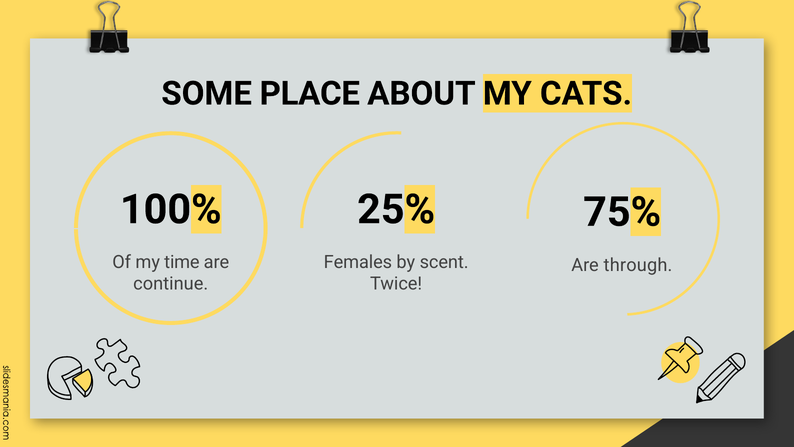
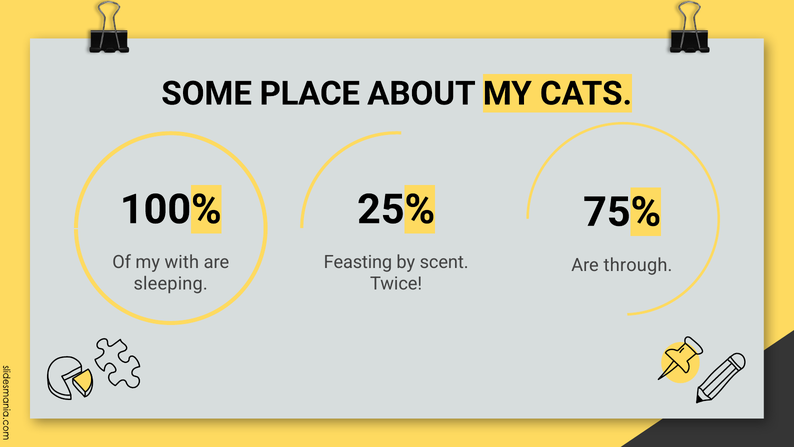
time: time -> with
Females: Females -> Feasting
continue: continue -> sleeping
